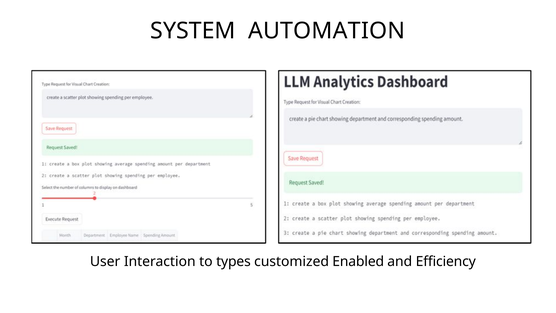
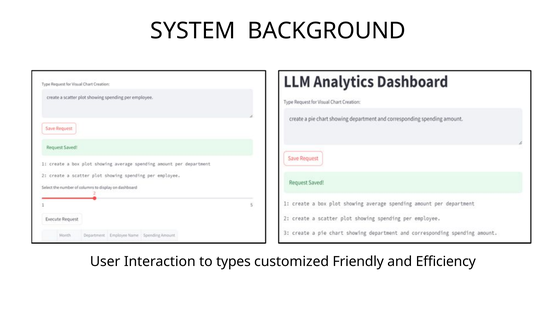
AUTOMATION: AUTOMATION -> BACKGROUND
Enabled: Enabled -> Friendly
